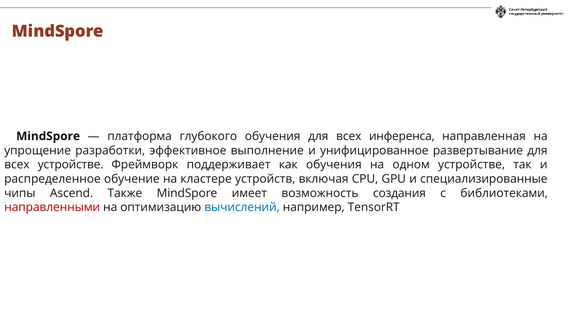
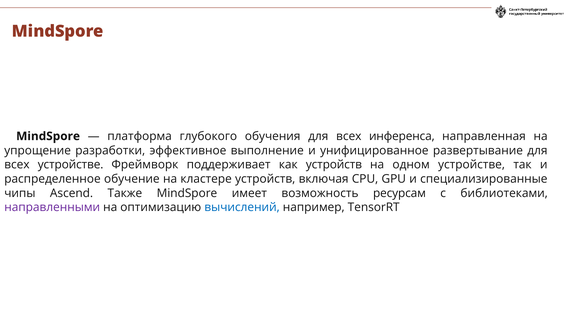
как обучения: обучения -> устройств
создания: создания -> ресурсам
направленными colour: red -> purple
